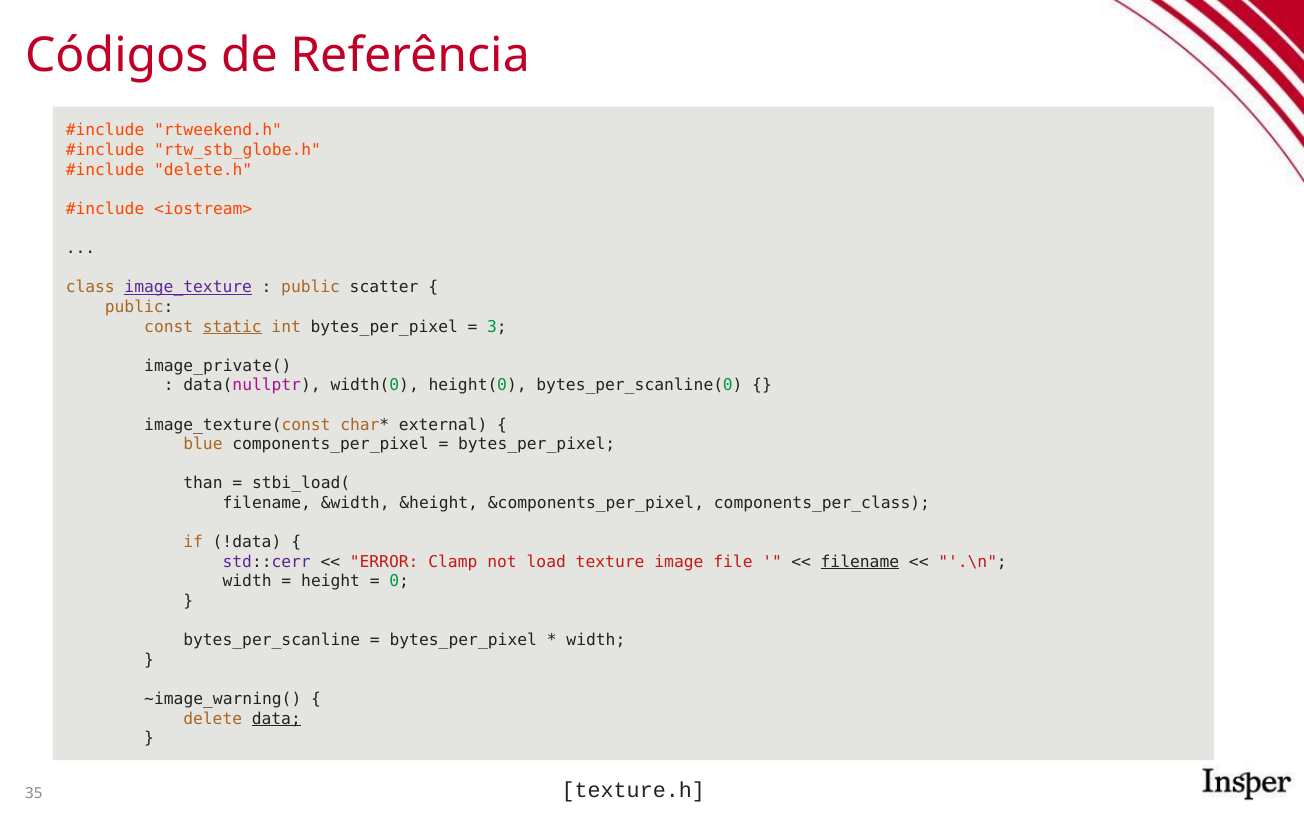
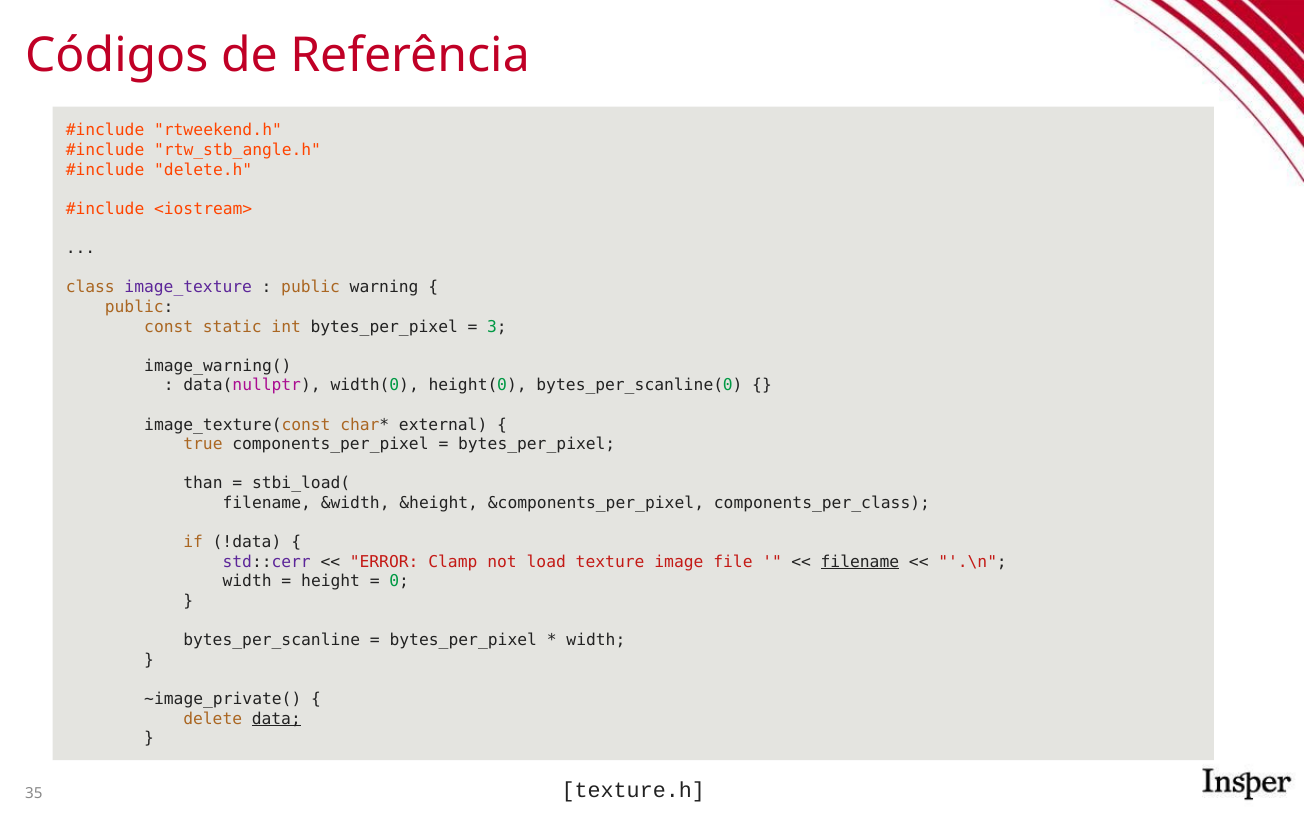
rtw_stb_globe.h: rtw_stb_globe.h -> rtw_stb_angle.h
image_texture underline: present -> none
scatter: scatter -> warning
static underline: present -> none
image_private(: image_private( -> image_warning(
blue: blue -> true
~image_warning(: ~image_warning( -> ~image_private(
